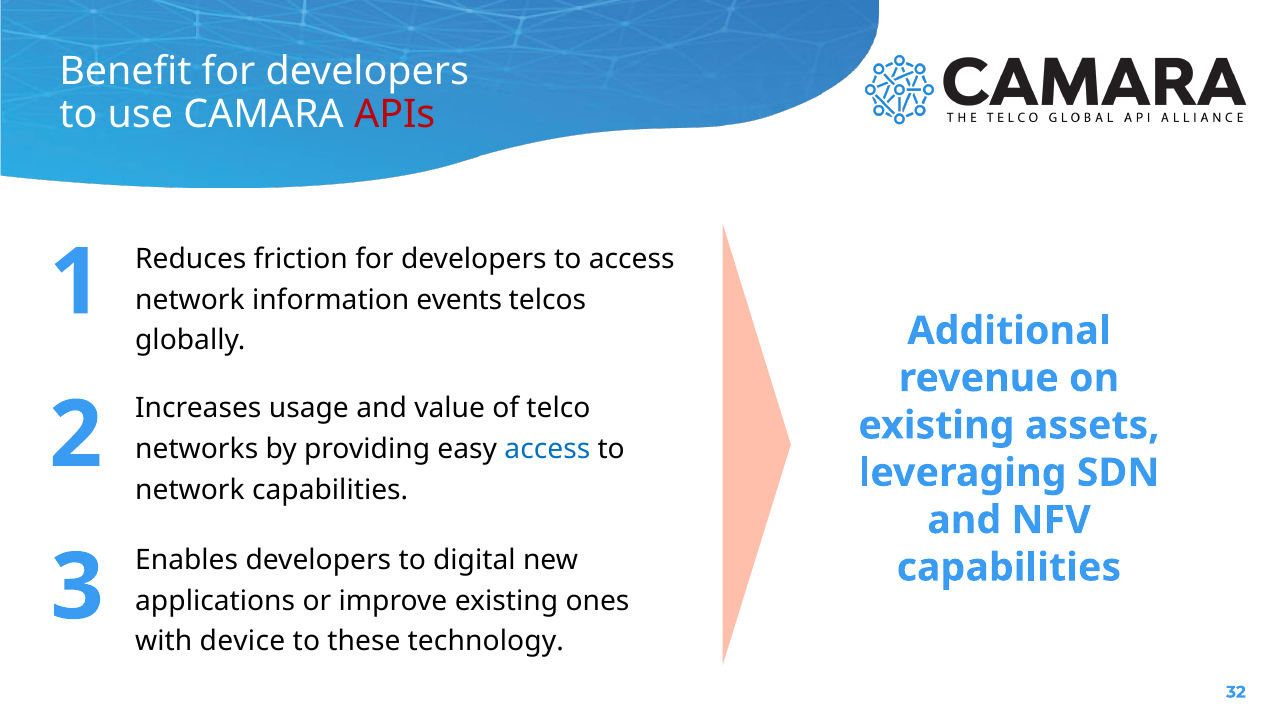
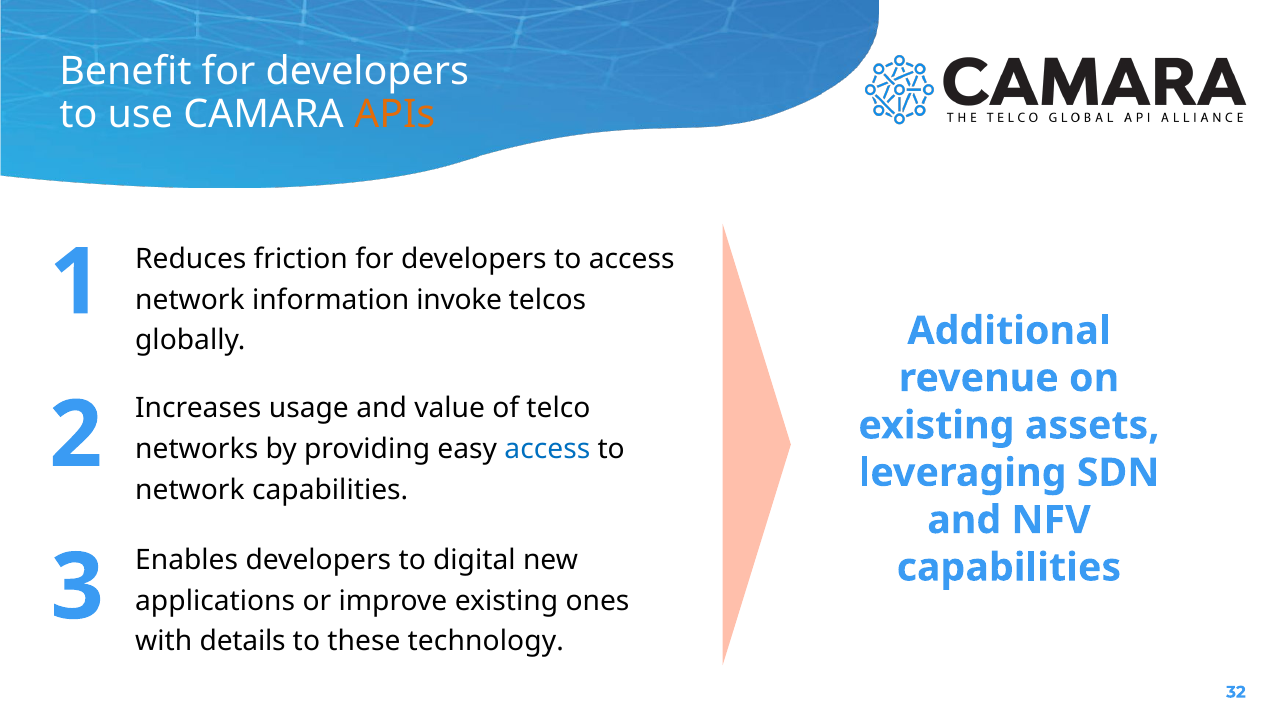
APIs colour: red -> orange
events: events -> invoke
device: device -> details
